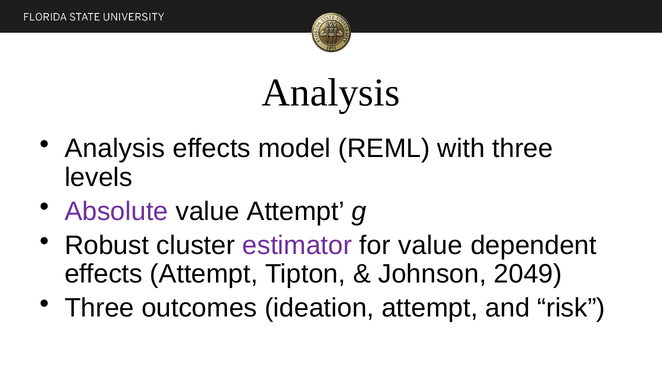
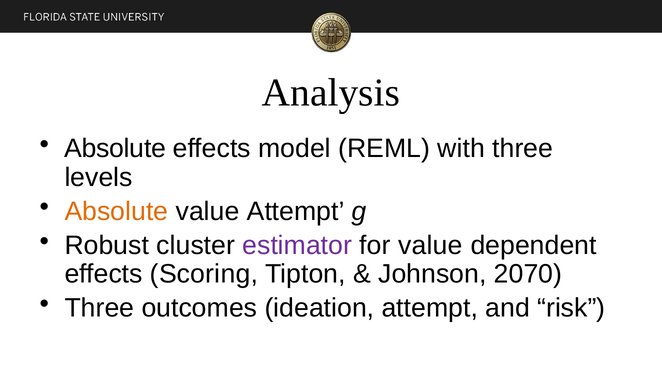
Analysis at (115, 149): Analysis -> Absolute
Absolute at (116, 212) colour: purple -> orange
effects Attempt: Attempt -> Scoring
2049: 2049 -> 2070
